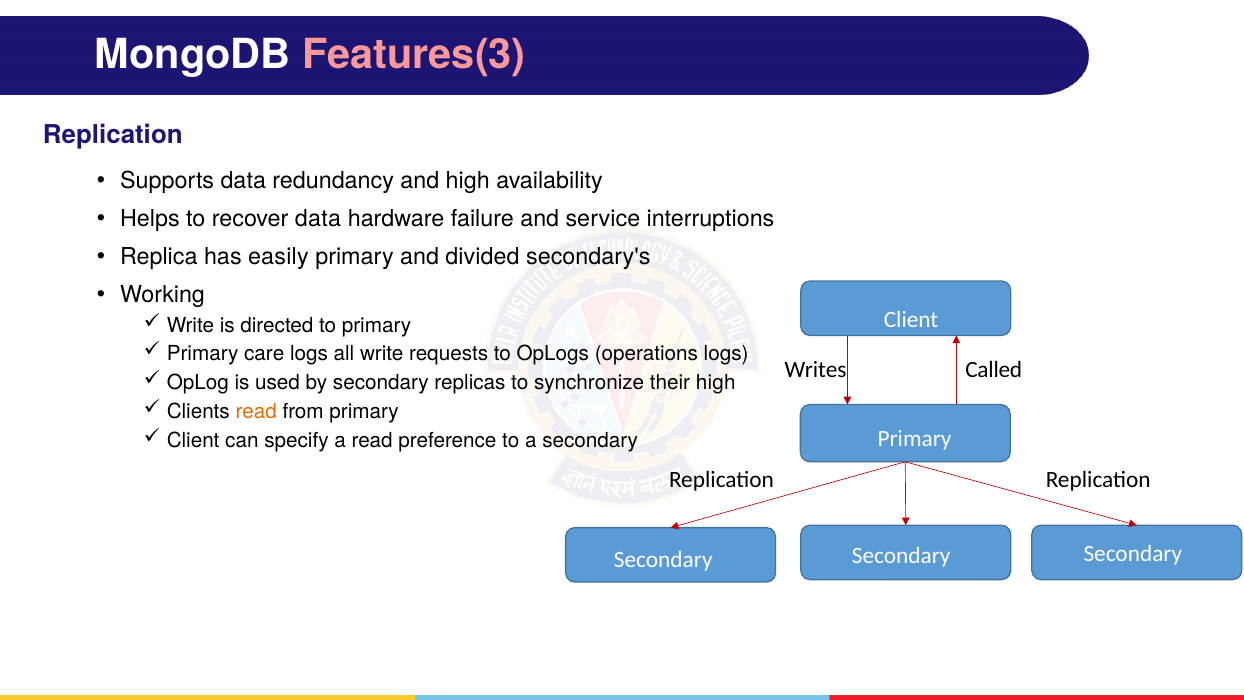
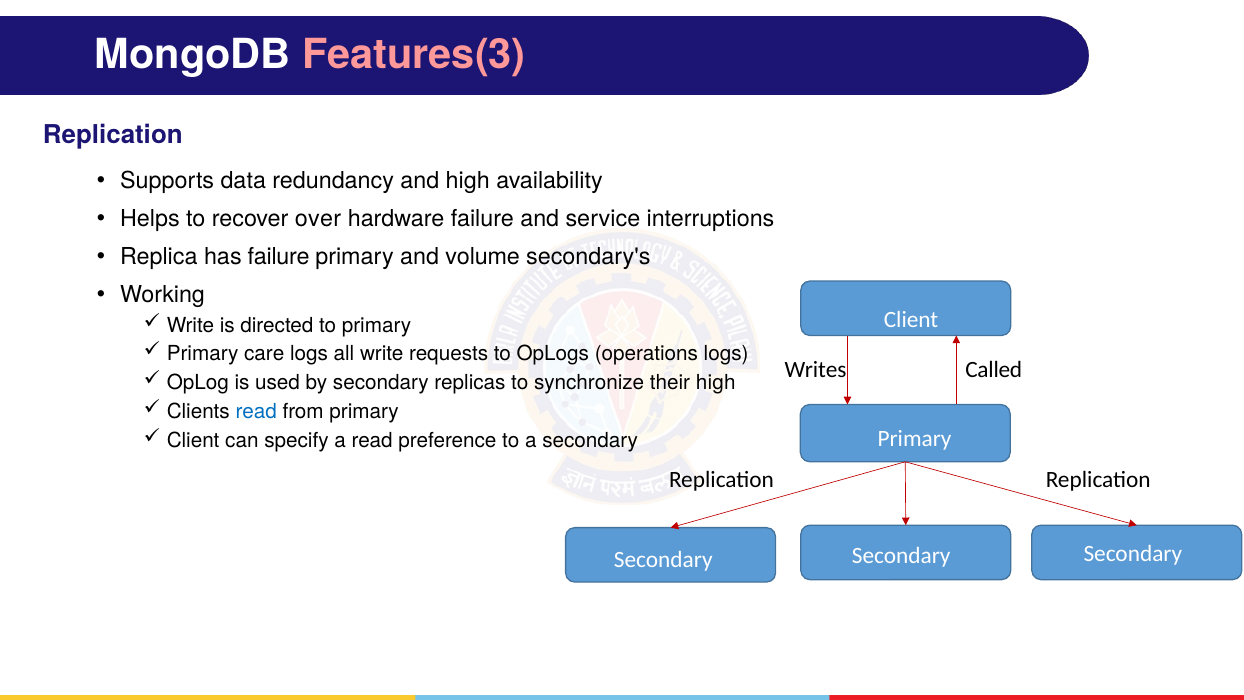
recover data: data -> over
has easily: easily -> failure
divided: divided -> volume
read at (256, 412) colour: orange -> blue
